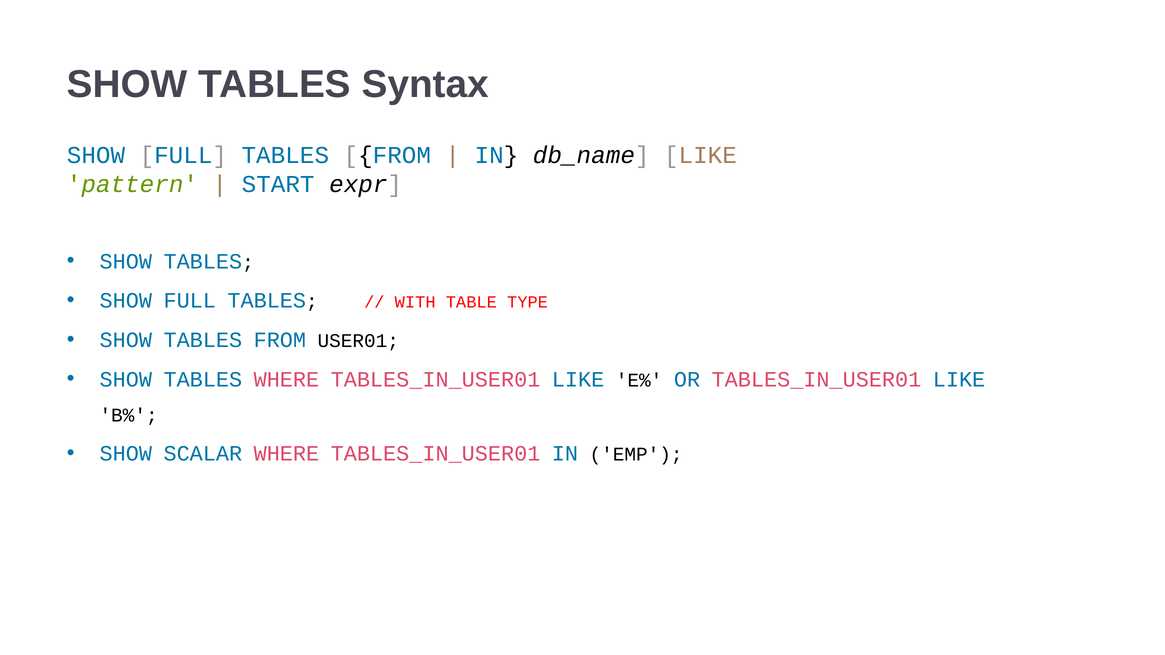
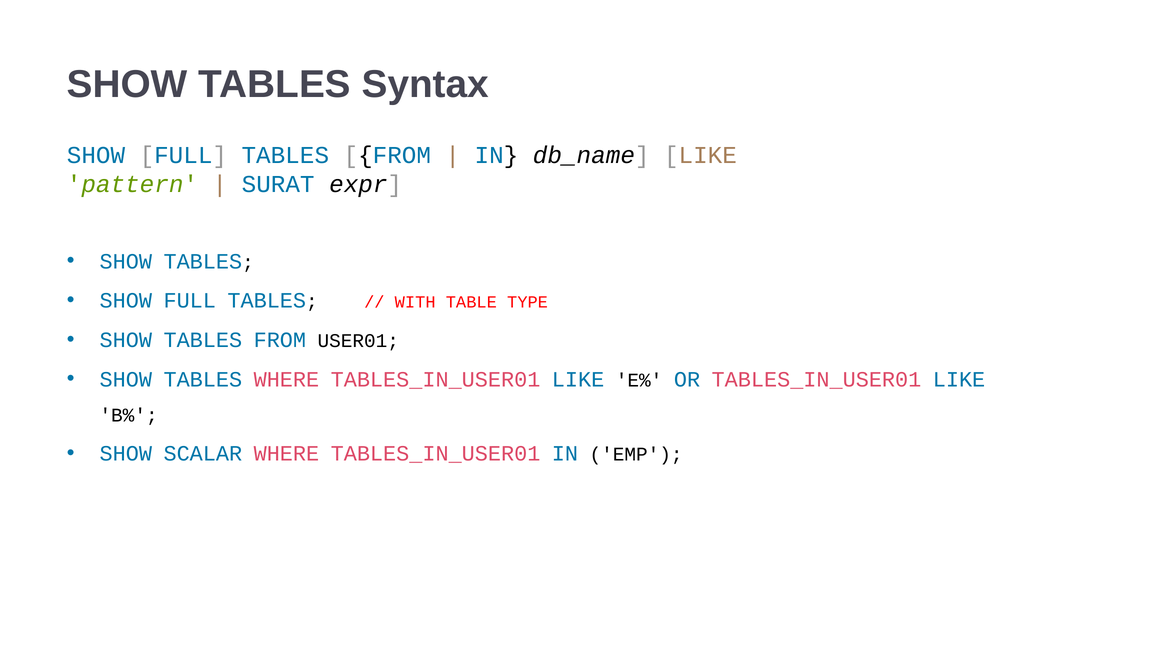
START: START -> SURAT
